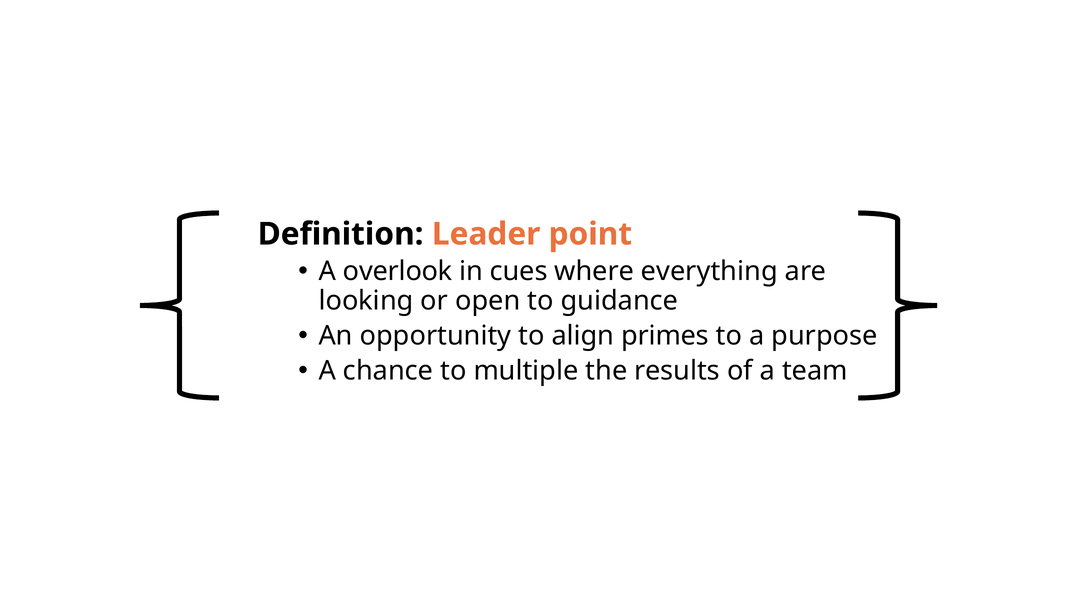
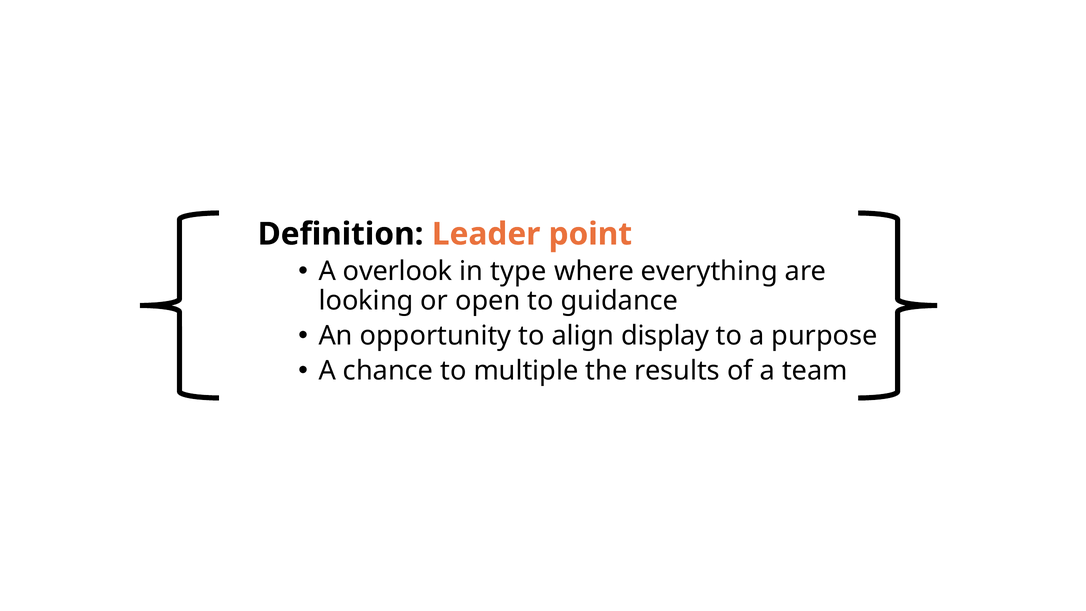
cues: cues -> type
primes: primes -> display
